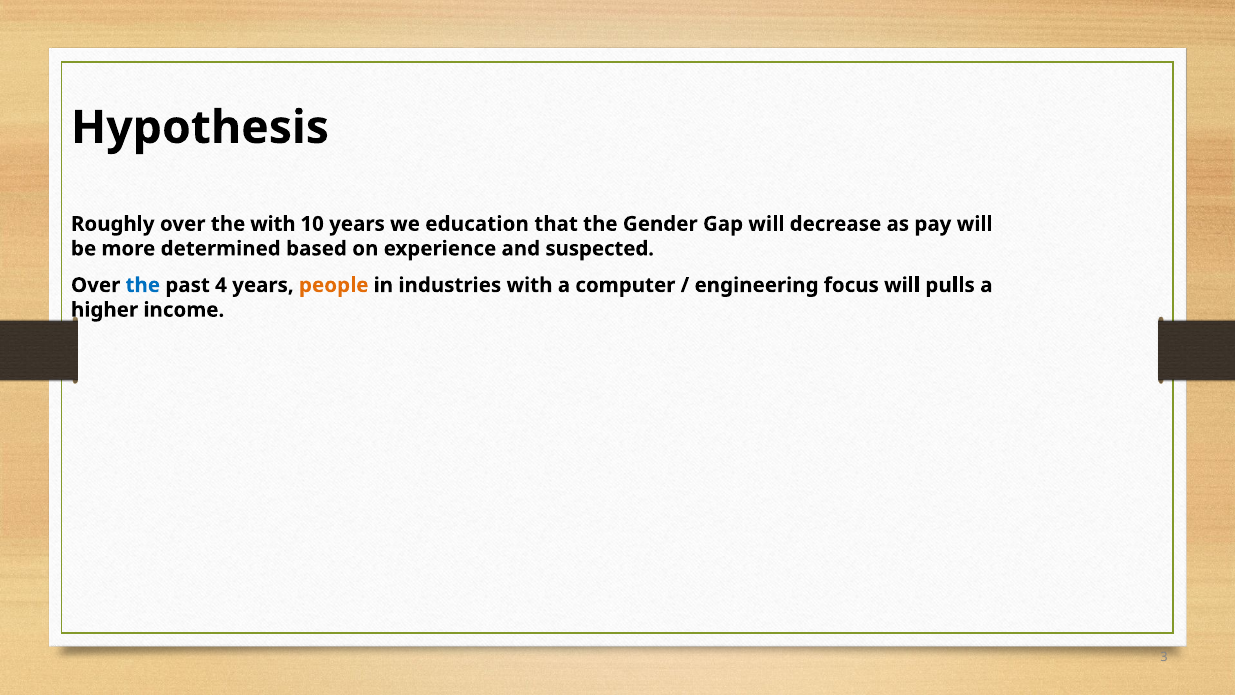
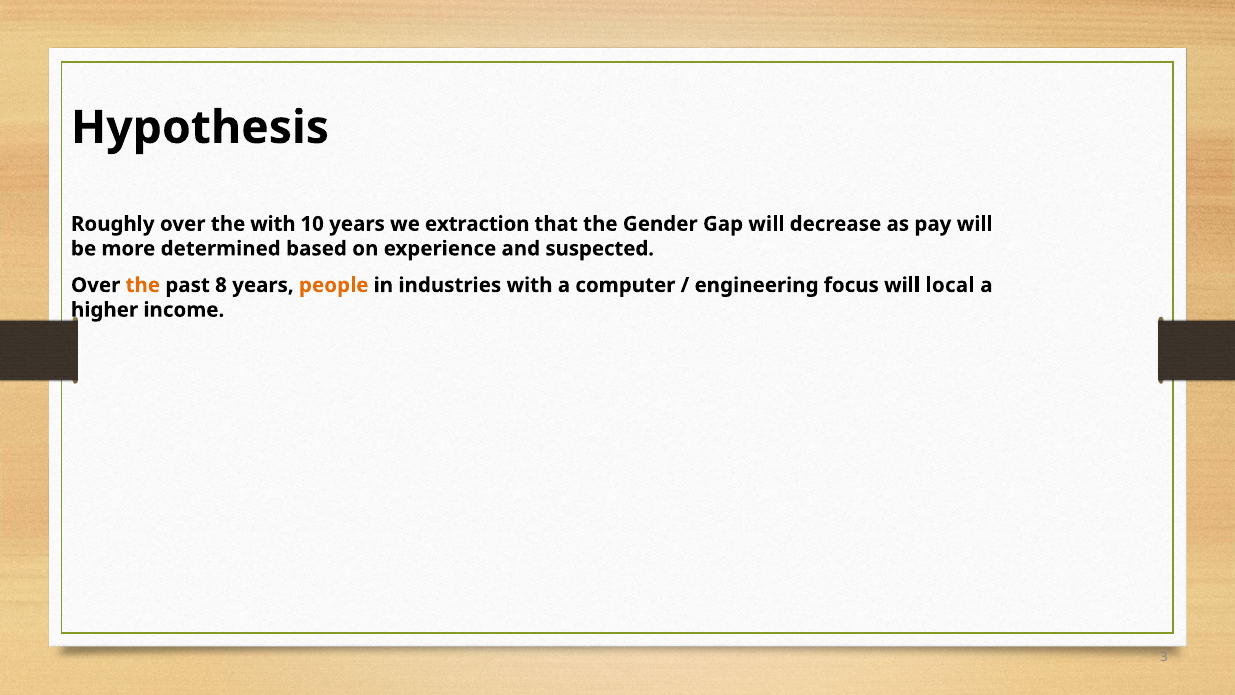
education: education -> extraction
the at (143, 285) colour: blue -> orange
4: 4 -> 8
pulls: pulls -> local
